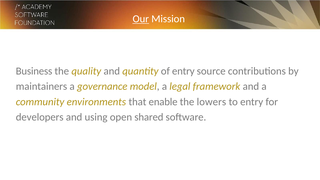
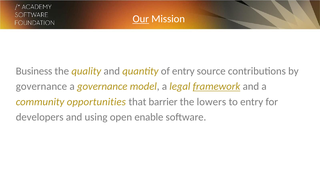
maintainers at (41, 86): maintainers -> governance
framework underline: none -> present
environments: environments -> opportunities
enable: enable -> barrier
shared: shared -> enable
